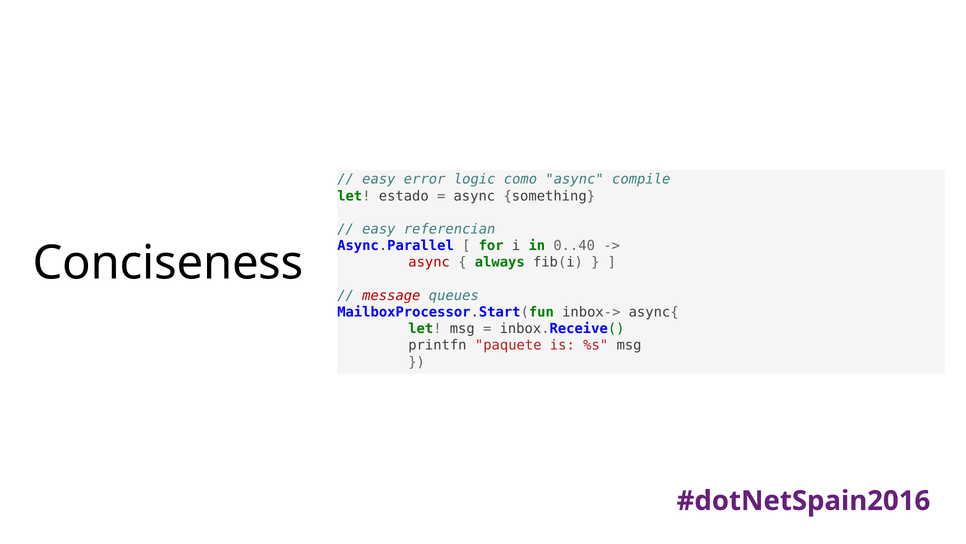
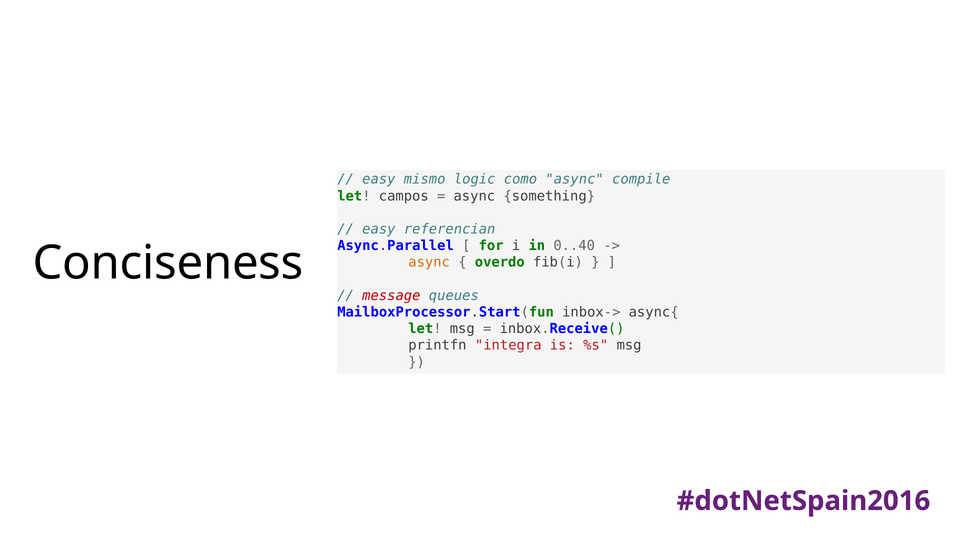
error: error -> mismo
estado: estado -> campos
async at (429, 262) colour: red -> orange
always: always -> overdo
paquete: paquete -> integra
